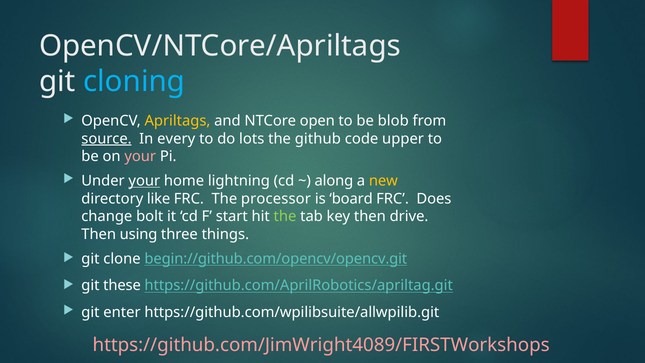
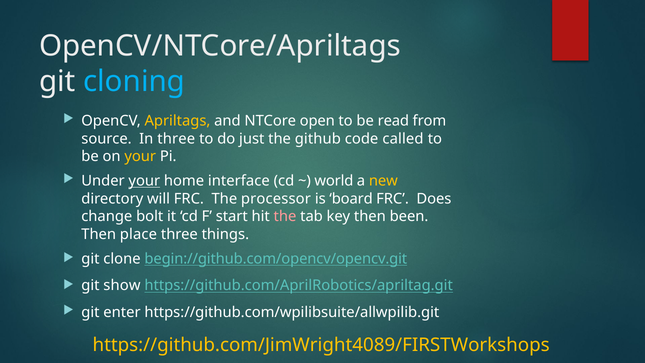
blob: blob -> read
source underline: present -> none
In every: every -> three
lots: lots -> just
upper: upper -> called
your at (140, 156) colour: pink -> yellow
lightning: lightning -> interface
along: along -> world
like: like -> will
the at (285, 216) colour: light green -> pink
drive: drive -> been
using: using -> place
these: these -> show
https://github.com/JimWright4089/FIRSTWorkshops colour: pink -> yellow
